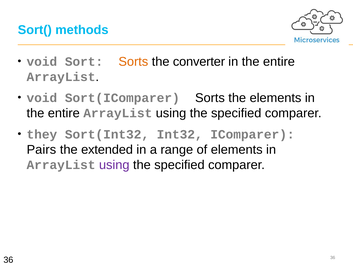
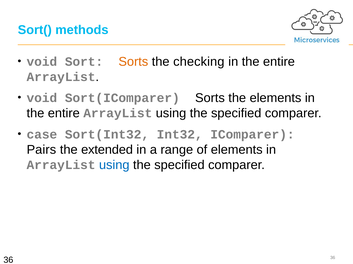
converter: converter -> checking
they: they -> case
using at (114, 165) colour: purple -> blue
